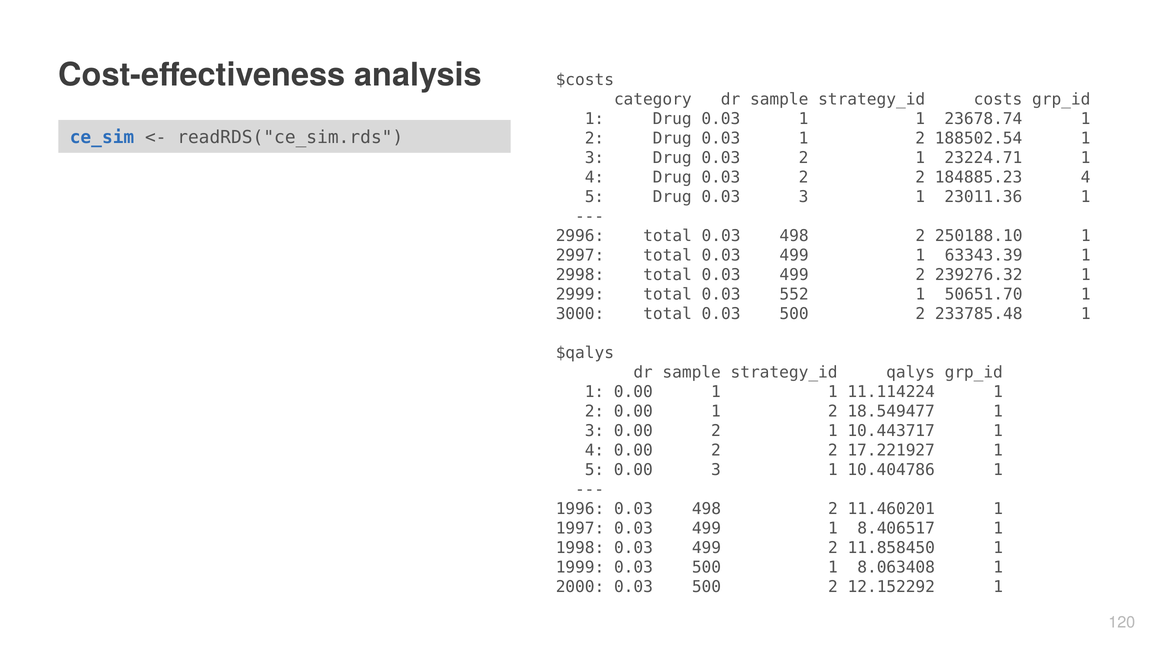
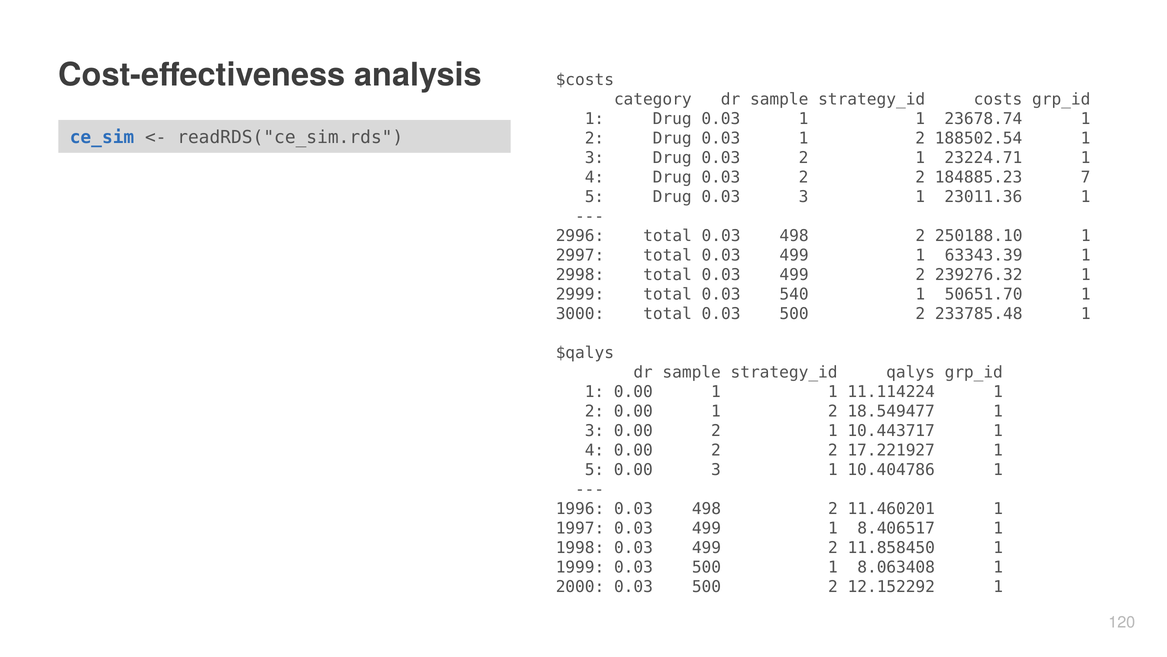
184885.23 4: 4 -> 7
552: 552 -> 540
